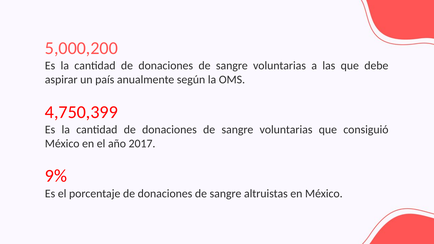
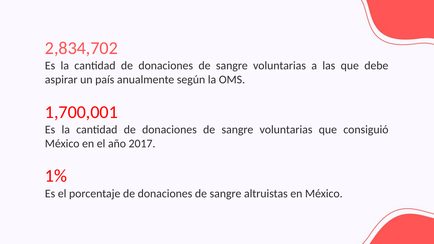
5,000,200: 5,000,200 -> 2,834,702
4,750,399: 4,750,399 -> 1,700,001
9%: 9% -> 1%
